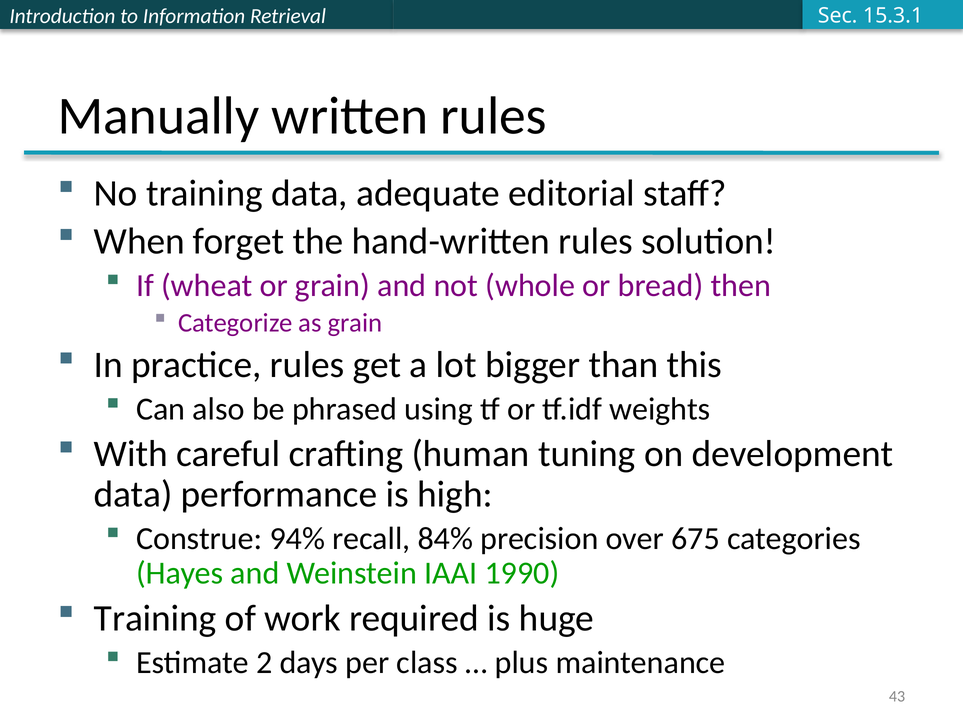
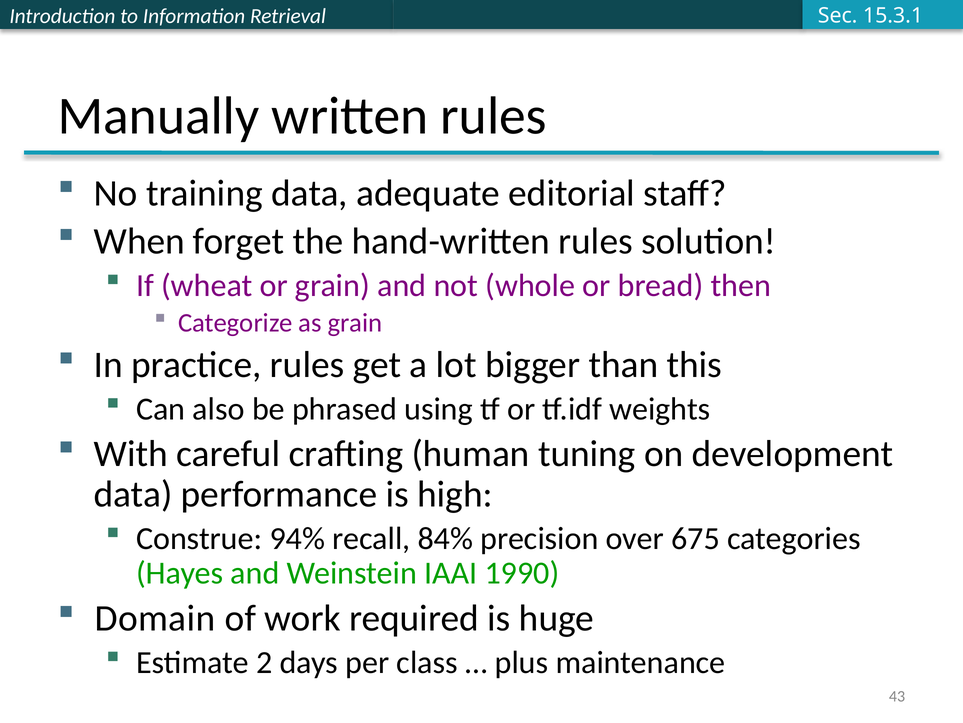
Training at (155, 618): Training -> Domain
